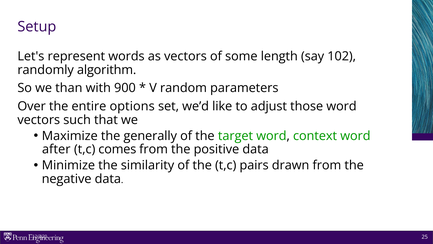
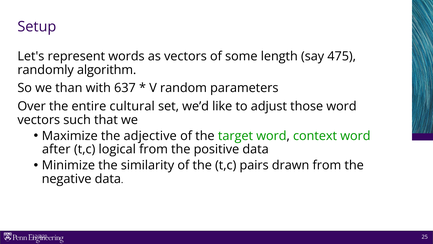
102: 102 -> 475
900: 900 -> 637
options: options -> cultural
generally: generally -> adjective
comes: comes -> logical
